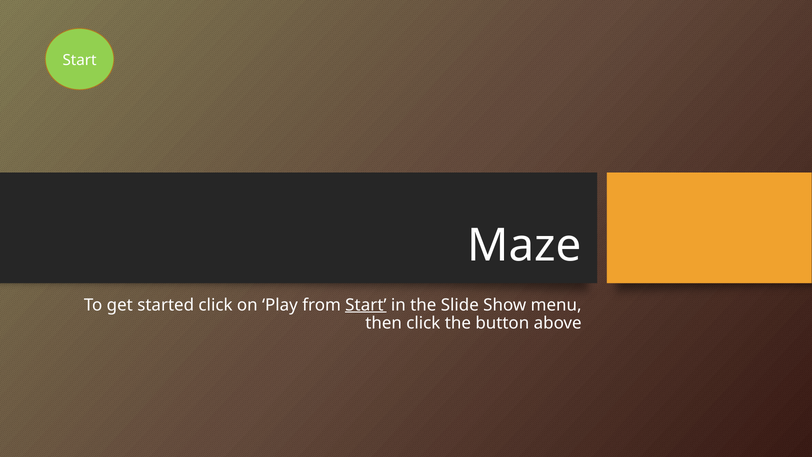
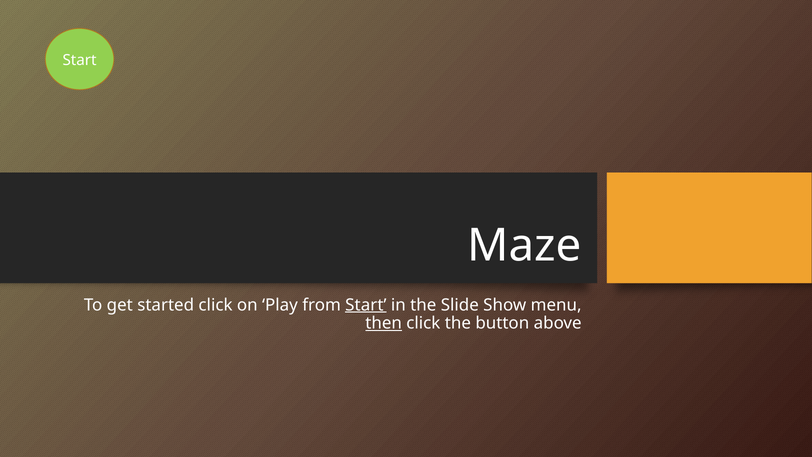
then underline: none -> present
